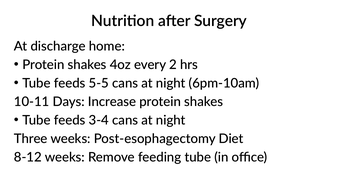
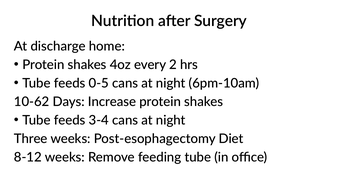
5-5: 5-5 -> 0-5
10-11: 10-11 -> 10-62
